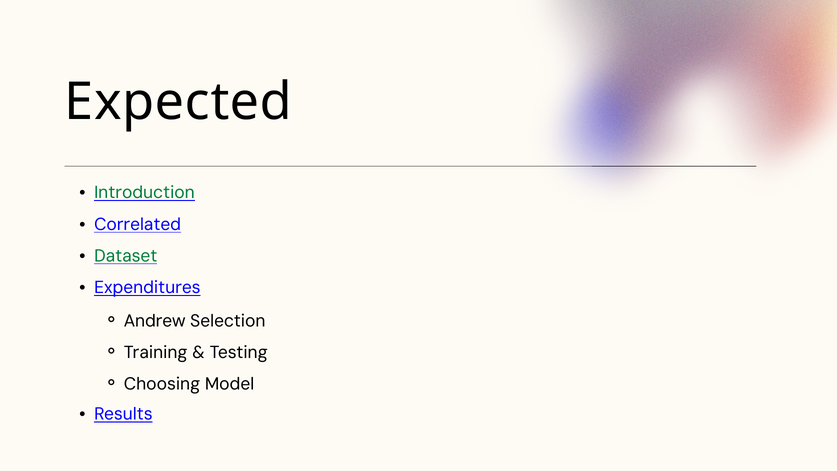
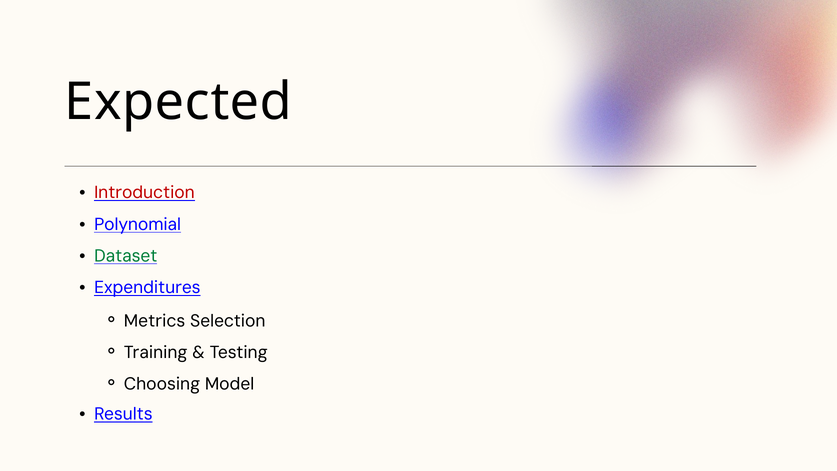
Introduction colour: green -> red
Correlated: Correlated -> Polynomial
Andrew: Andrew -> Metrics
